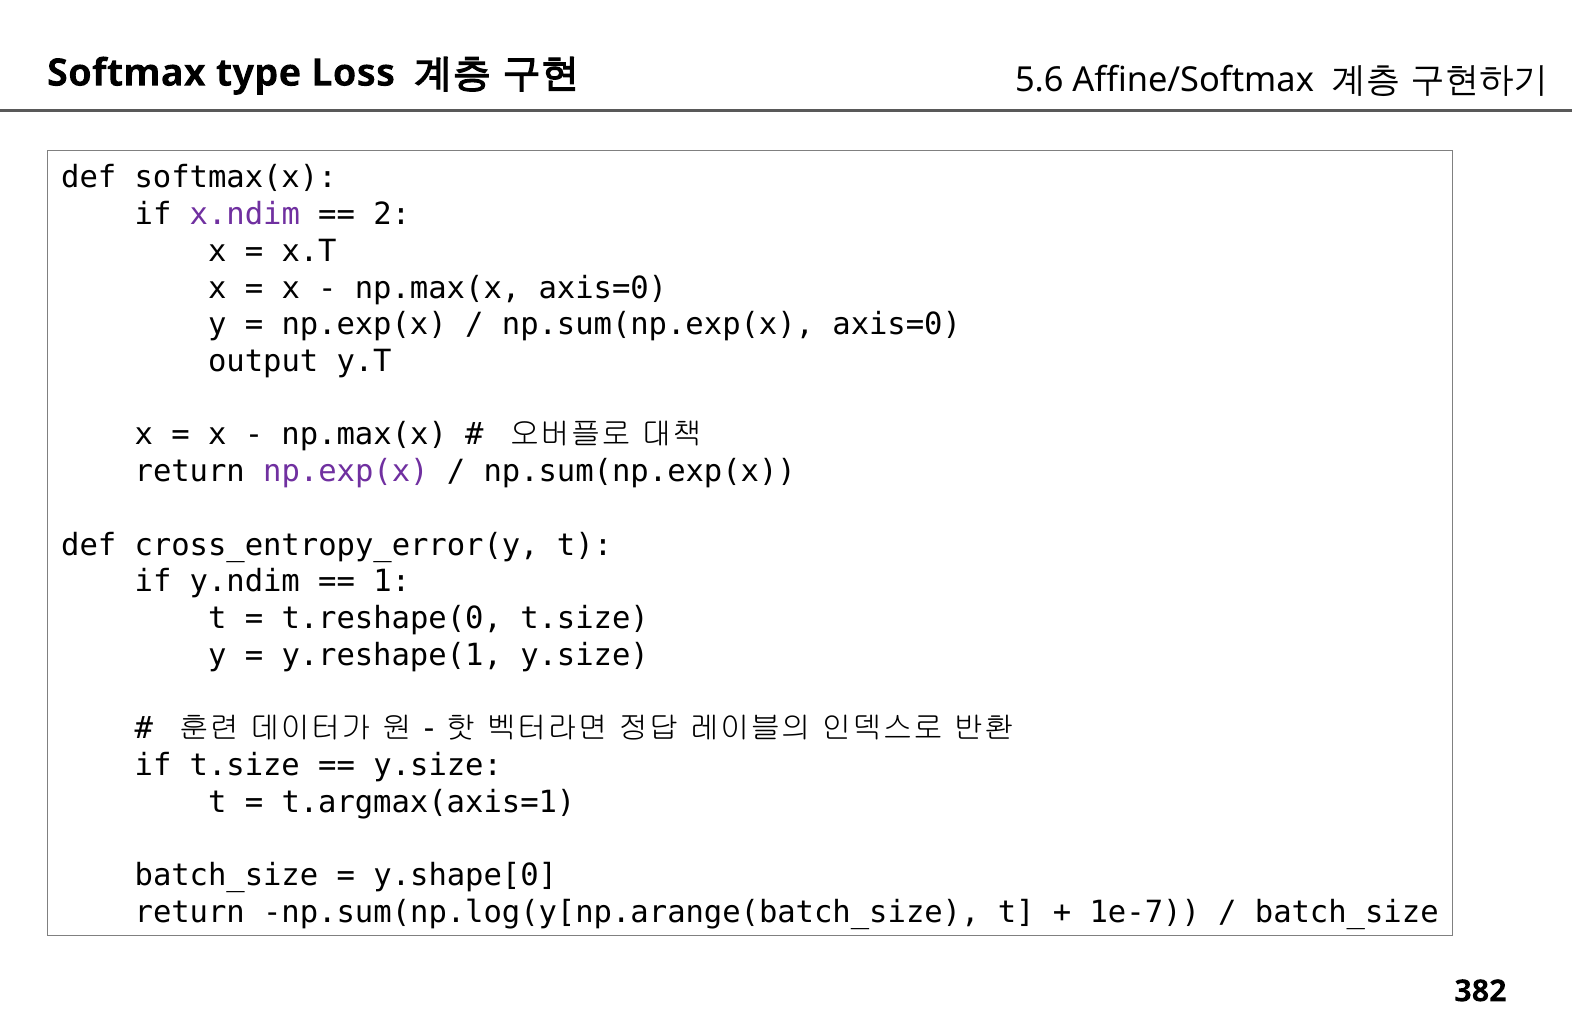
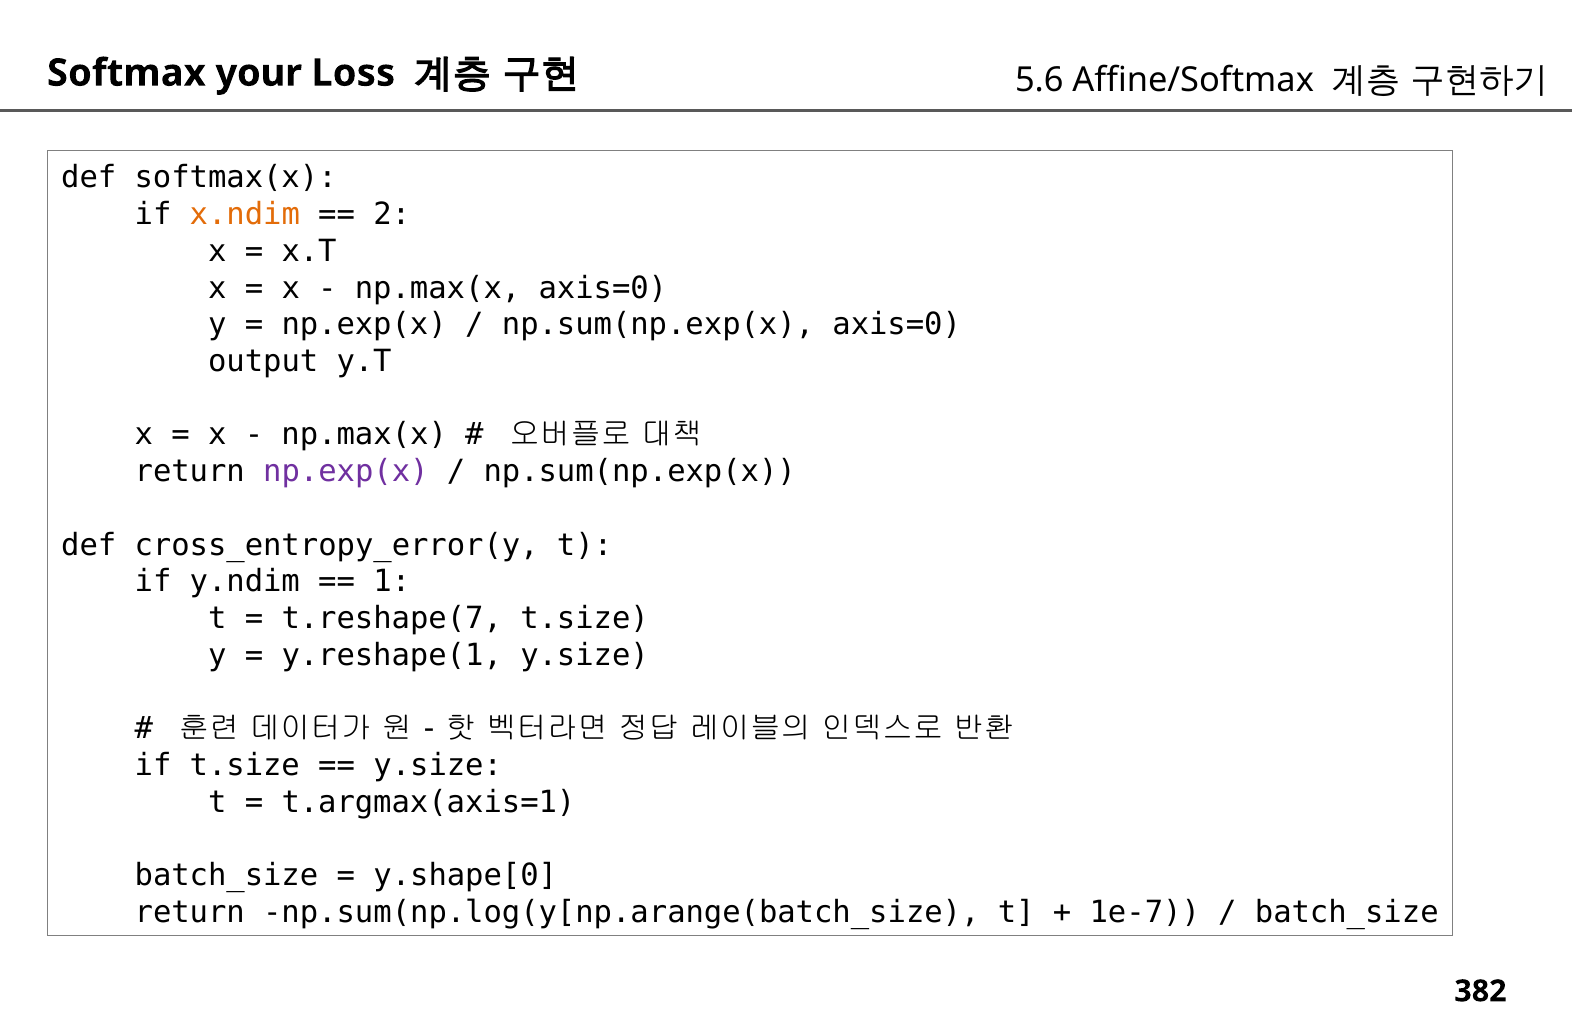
type: type -> your
x.ndim colour: purple -> orange
t.reshape(0: t.reshape(0 -> t.reshape(7
